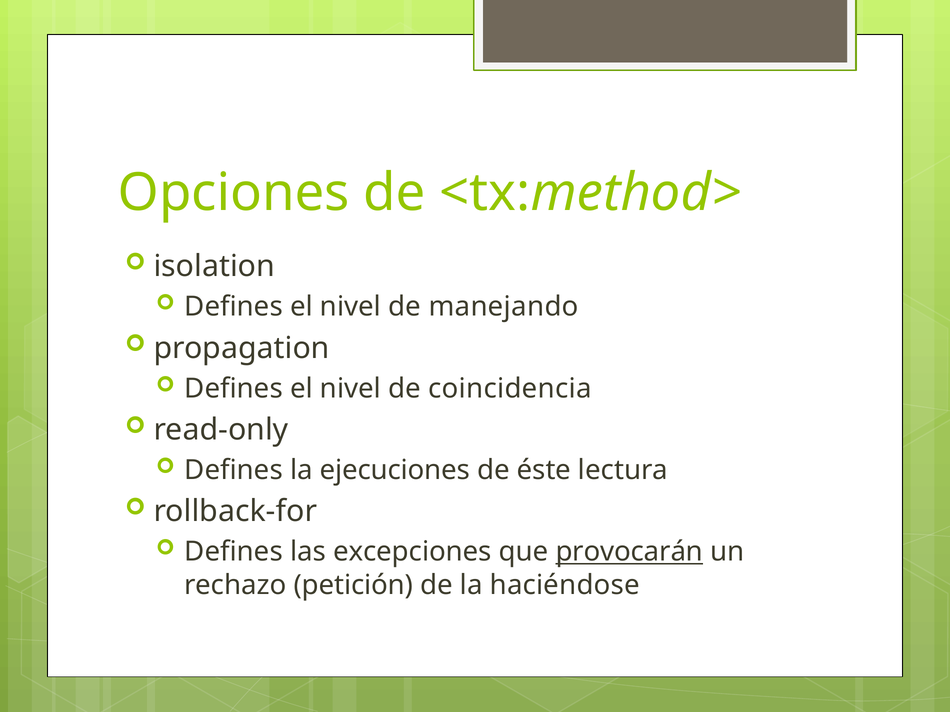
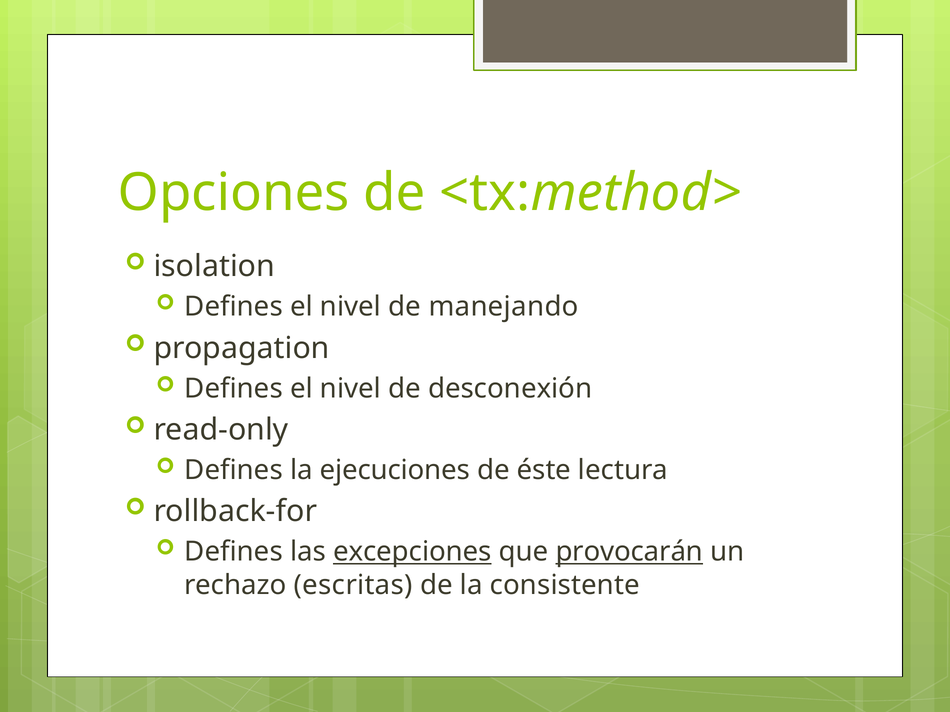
coincidencia: coincidencia -> desconexión
excepciones underline: none -> present
petición: petición -> escritas
haciéndose: haciéndose -> consistente
